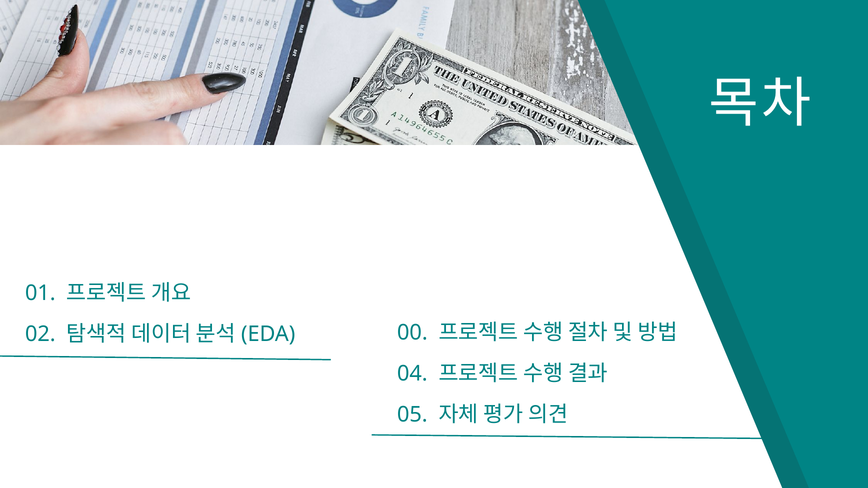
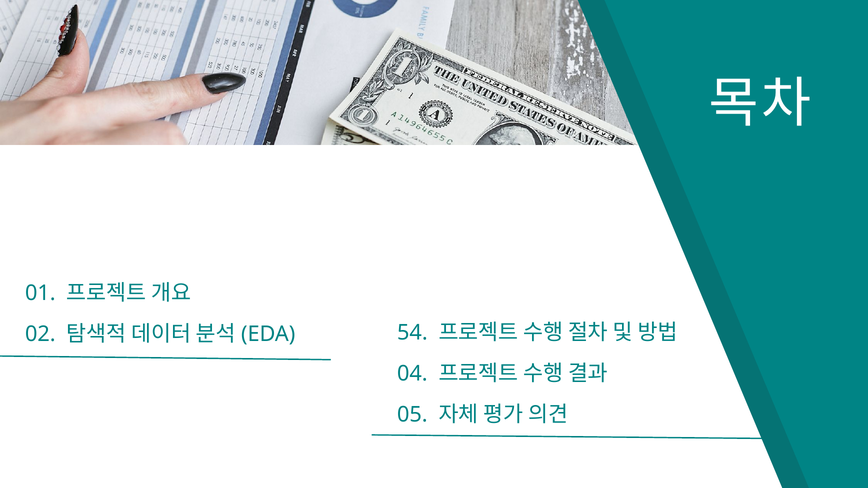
00: 00 -> 54
